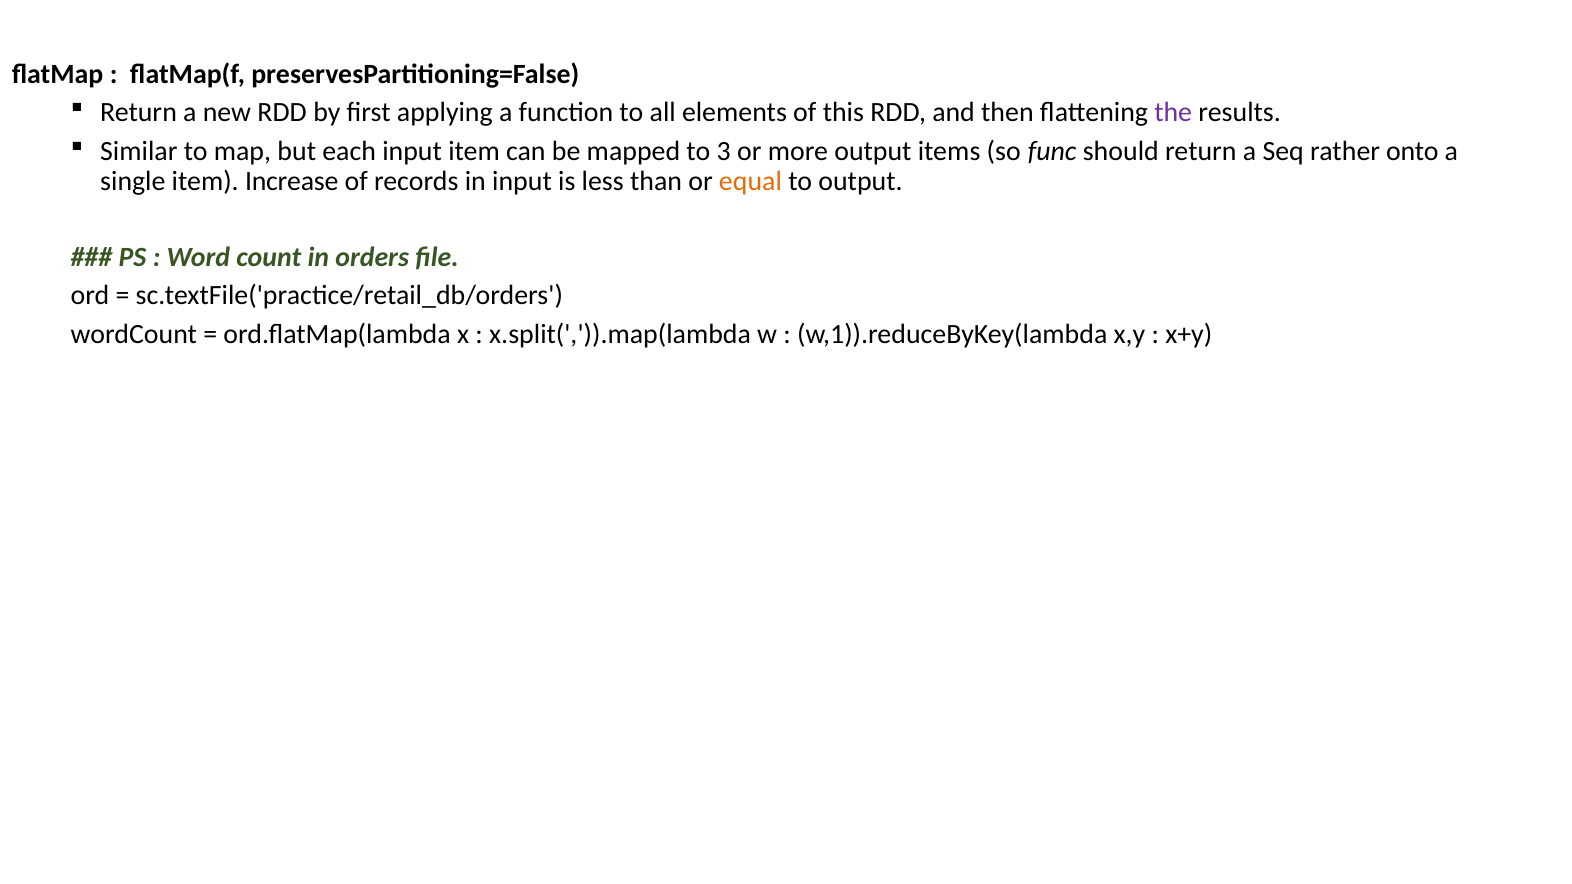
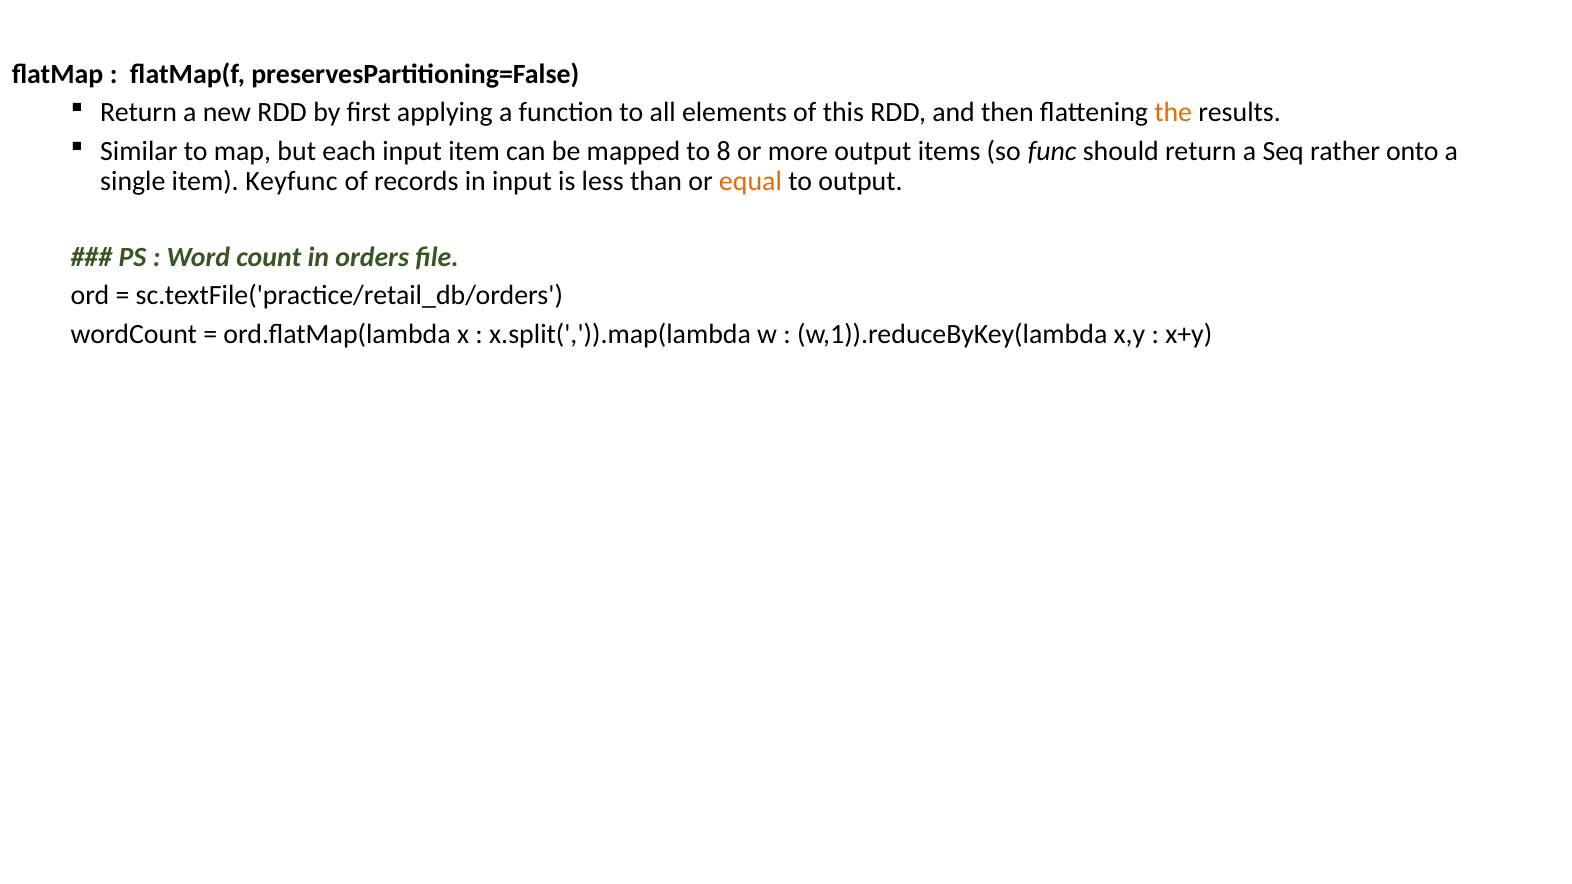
the colour: purple -> orange
3: 3 -> 8
Increase: Increase -> Keyfunc
